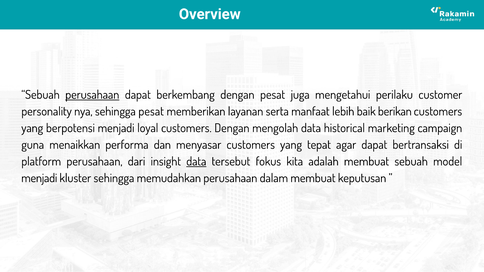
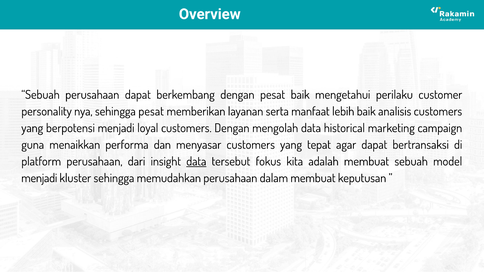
perusahaan at (92, 95) underline: present -> none
pesat juga: juga -> baik
berikan: berikan -> analisis
